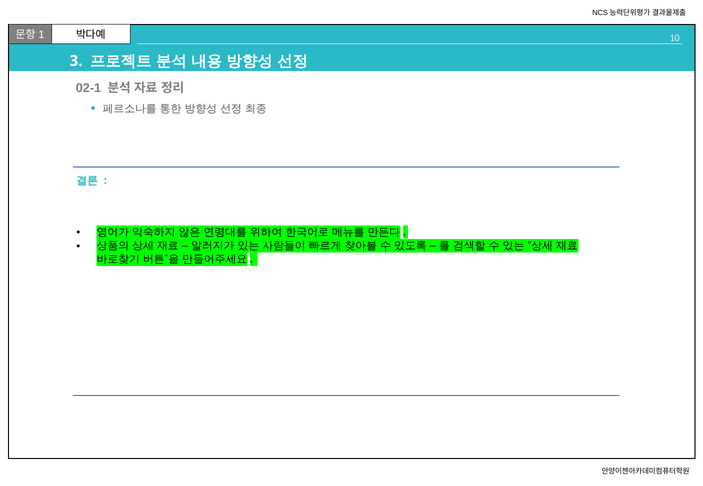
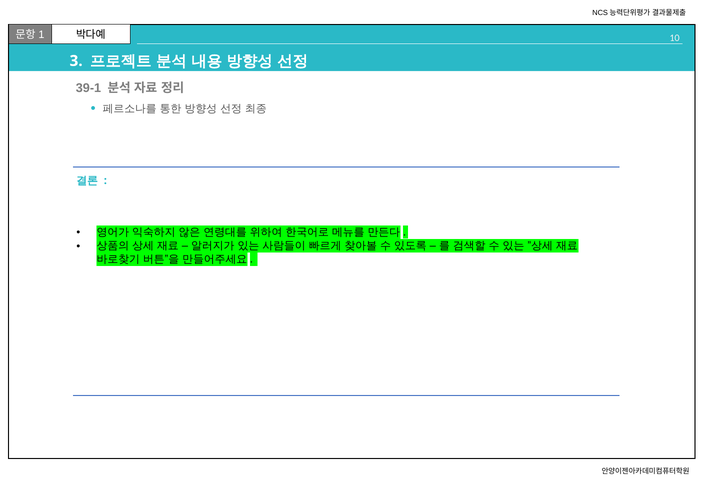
02-1: 02-1 -> 39-1
